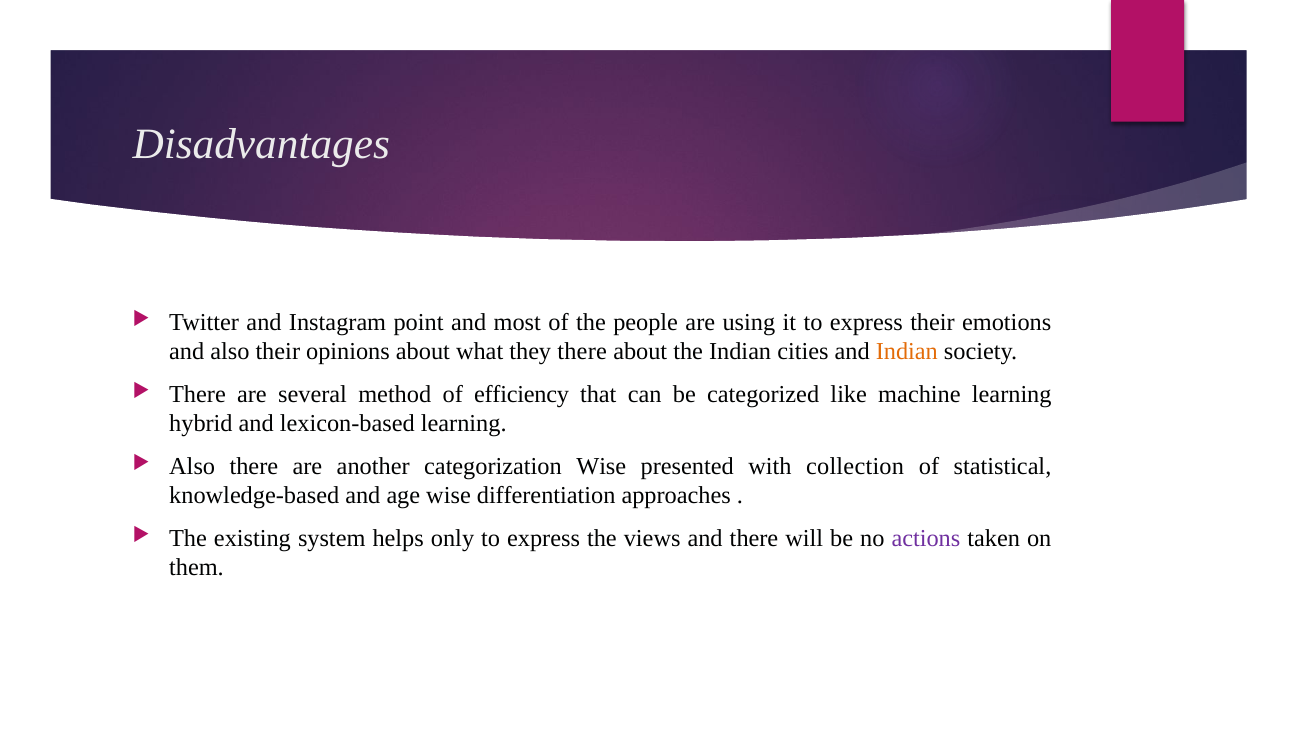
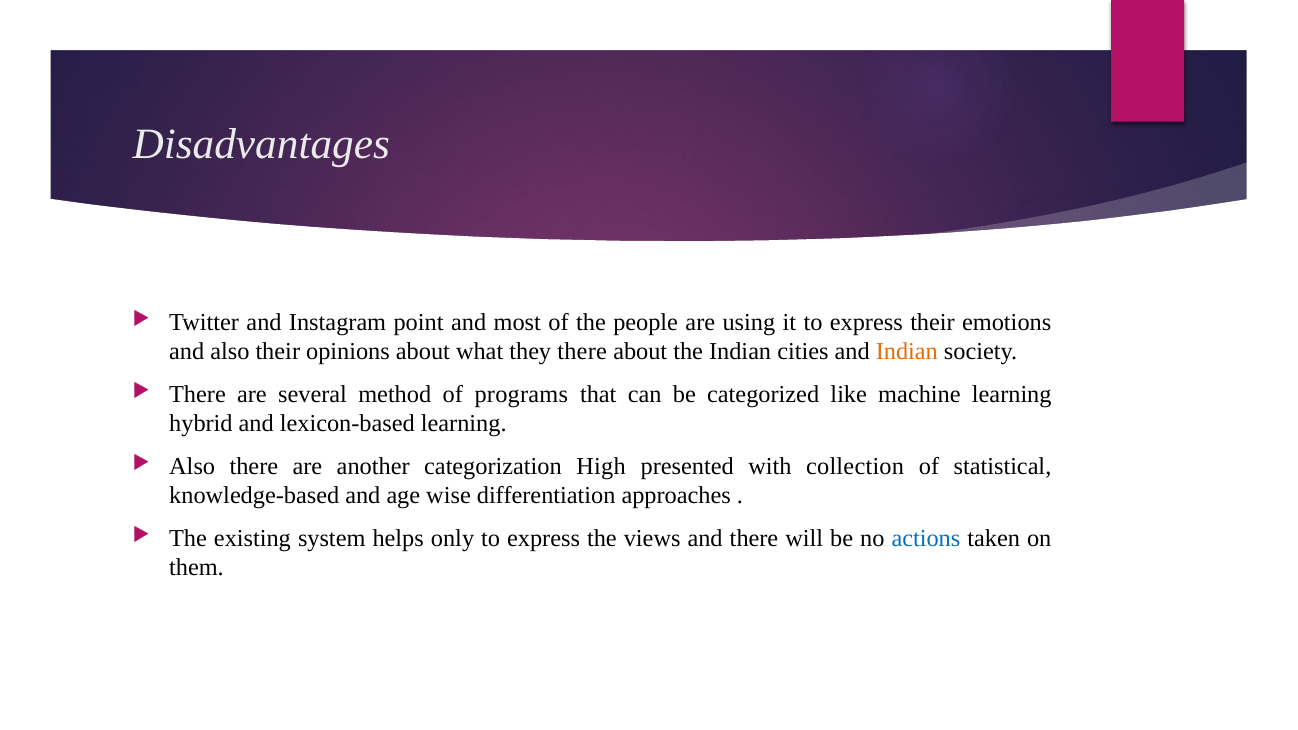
efficiency: efficiency -> programs
categorization Wise: Wise -> High
actions colour: purple -> blue
